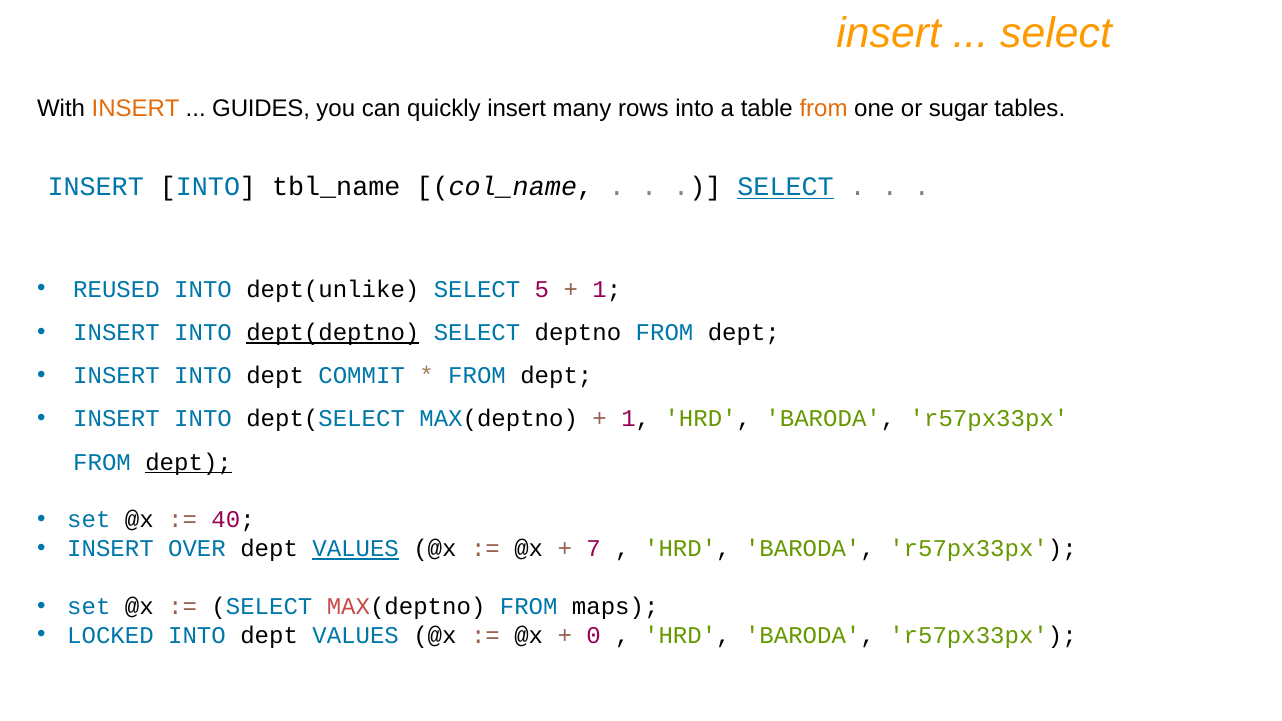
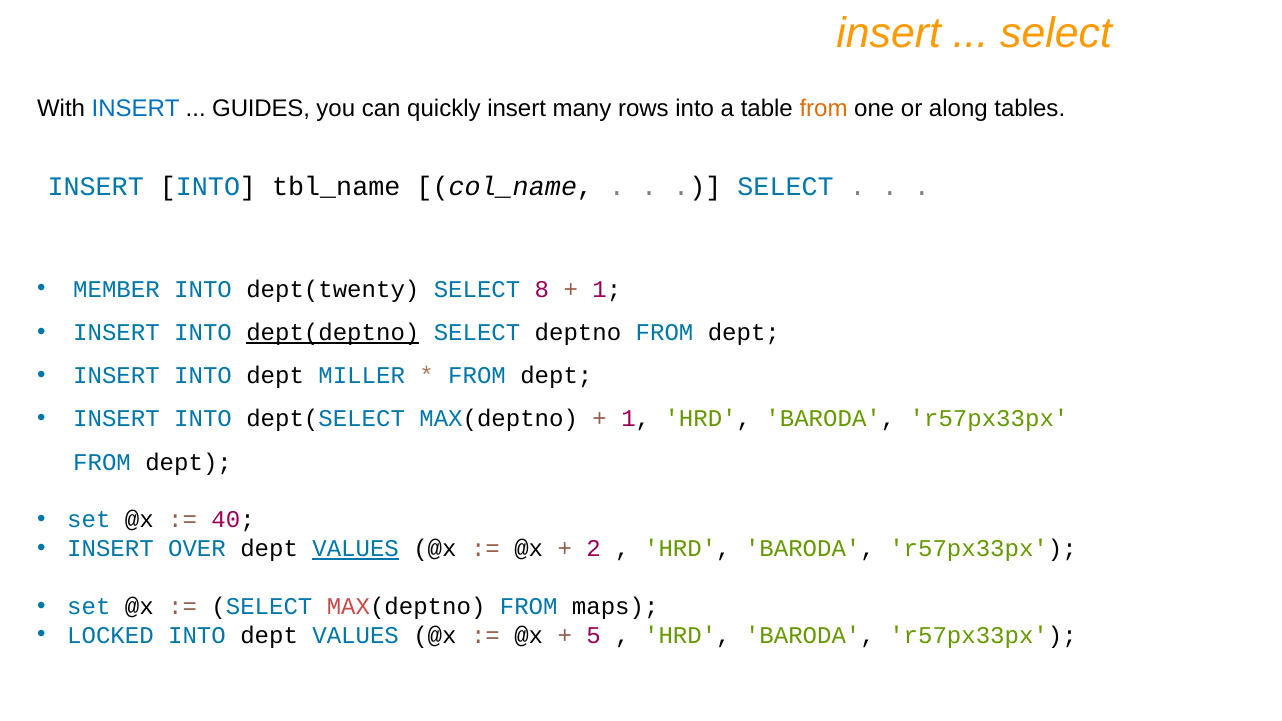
INSERT at (136, 109) colour: orange -> blue
sugar: sugar -> along
SELECT at (786, 187) underline: present -> none
REUSED: REUSED -> MEMBER
dept(unlike: dept(unlike -> dept(twenty
5: 5 -> 8
COMMIT: COMMIT -> MILLER
dept at (189, 462) underline: present -> none
7: 7 -> 2
0: 0 -> 5
